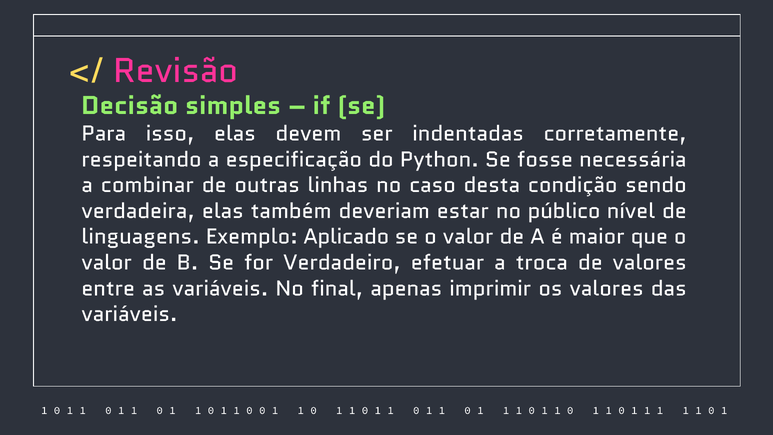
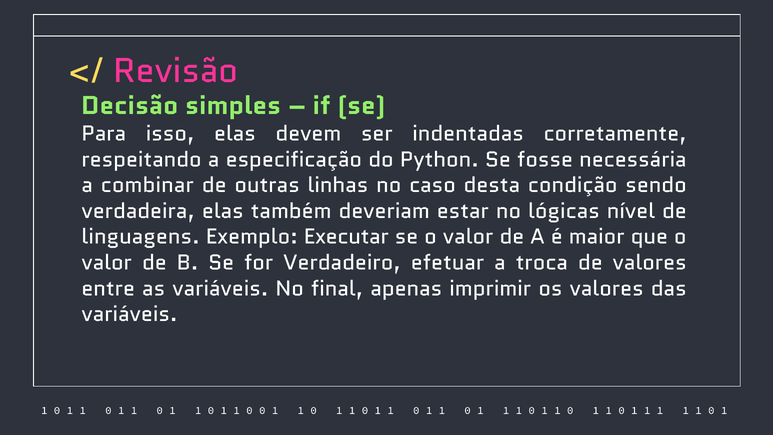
público: público -> lógicas
Aplicado: Aplicado -> Executar
